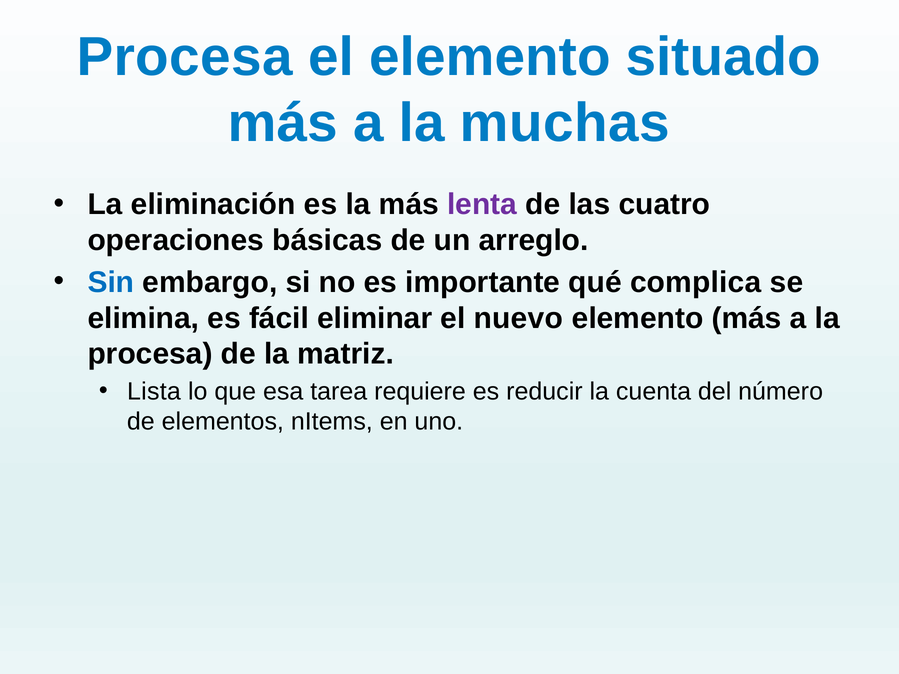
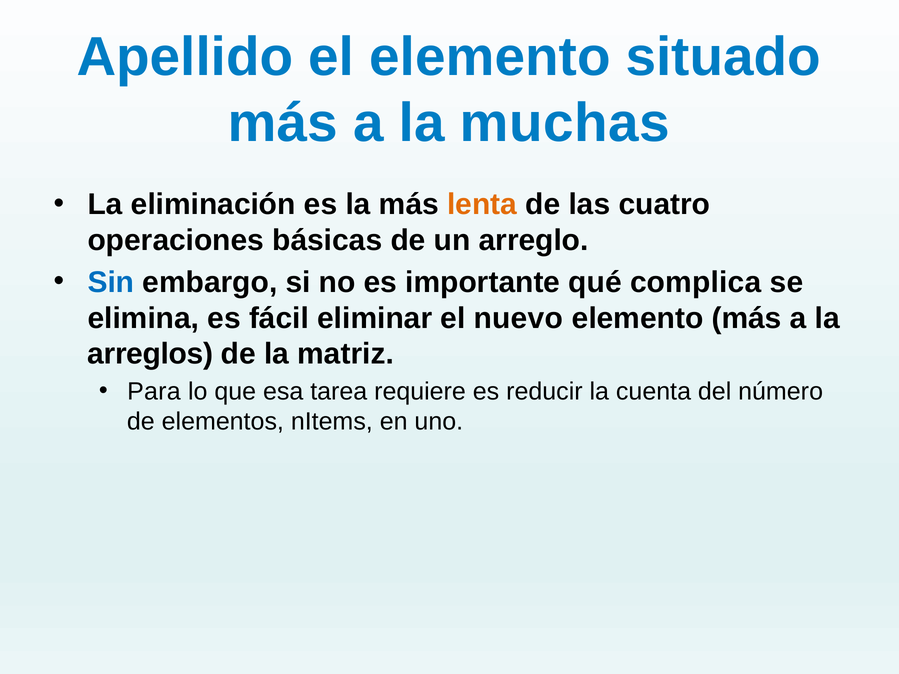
Procesa at (185, 57): Procesa -> Apellido
lenta colour: purple -> orange
procesa at (150, 354): procesa -> arreglos
Lista: Lista -> Para
